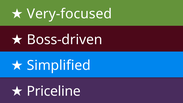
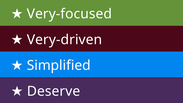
Boss-driven: Boss-driven -> Very-driven
Priceline: Priceline -> Deserve
